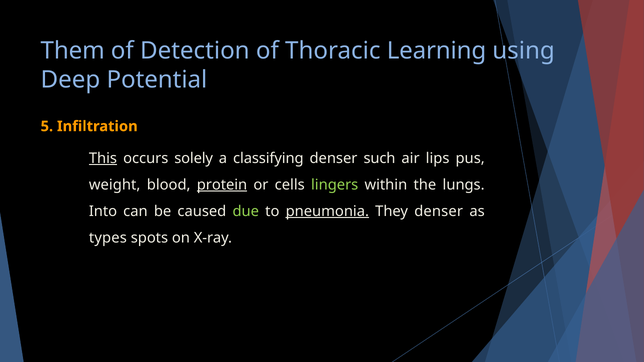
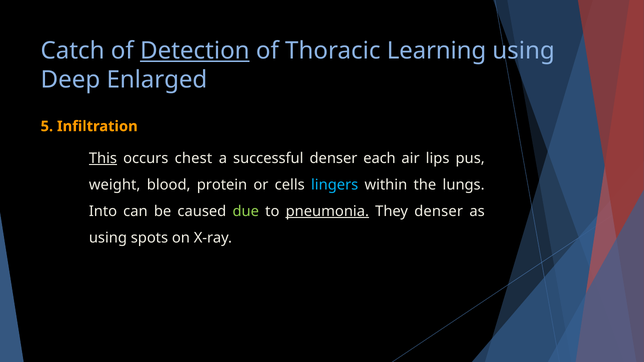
Them: Them -> Catch
Detection underline: none -> present
Potential: Potential -> Enlarged
solely: solely -> chest
classifying: classifying -> successful
such: such -> each
protein underline: present -> none
lingers colour: light green -> light blue
types at (108, 238): types -> using
